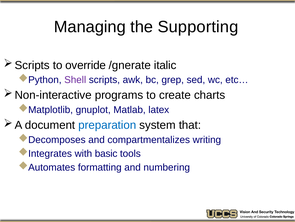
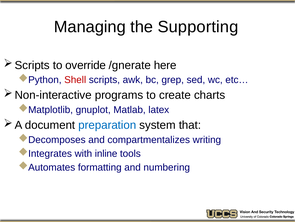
italic: italic -> here
Shell colour: purple -> red
basic: basic -> inline
